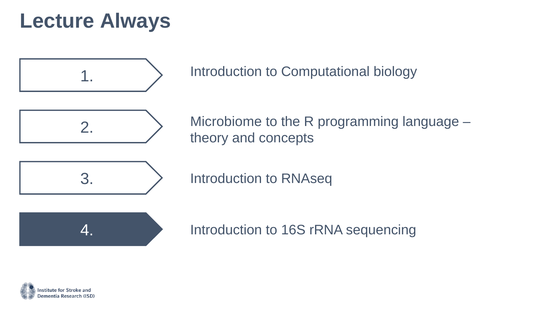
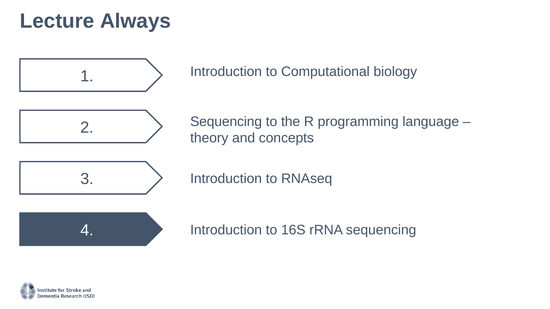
Microbiome at (226, 122): Microbiome -> Sequencing
